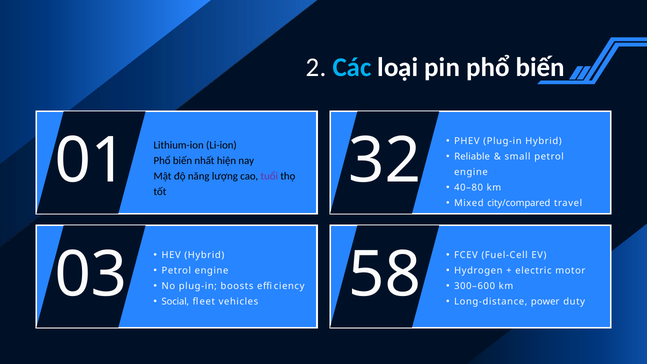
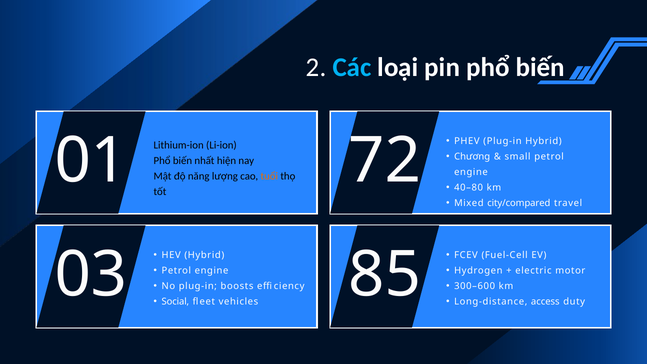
32: 32 -> 72
Reliable: Reliable -> Chương
tuổi colour: purple -> orange
58: 58 -> 85
power: power -> access
